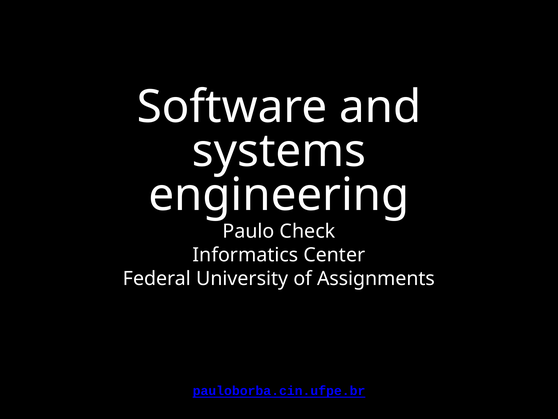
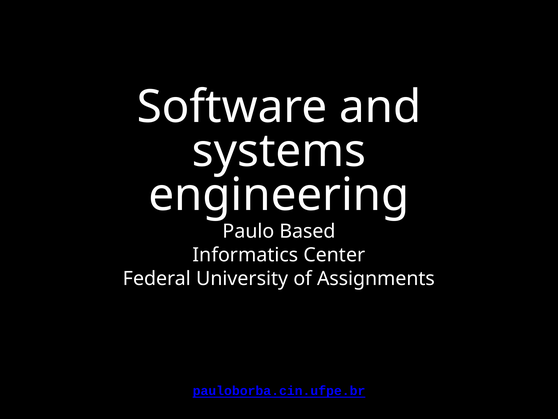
Check: Check -> Based
